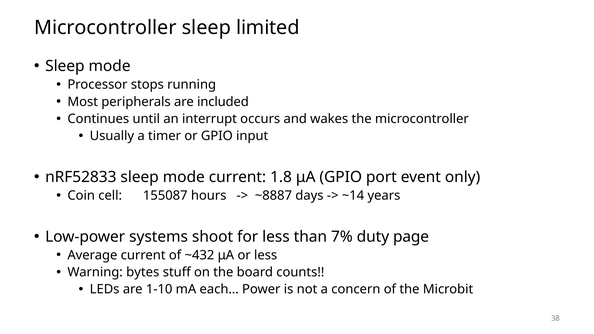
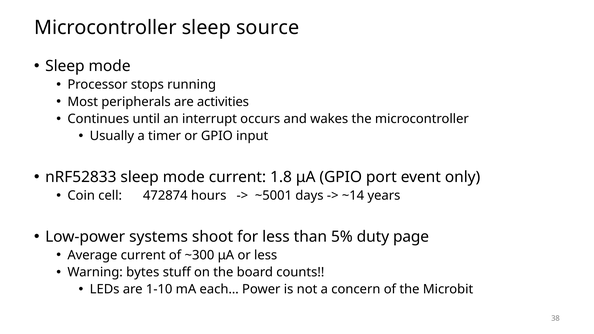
limited: limited -> source
included: included -> activities
155087: 155087 -> 472874
~8887: ~8887 -> ~5001
7%: 7% -> 5%
~432: ~432 -> ~300
